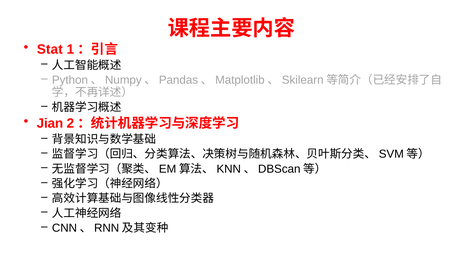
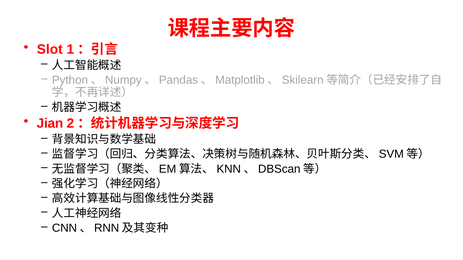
Stat: Stat -> Slot
